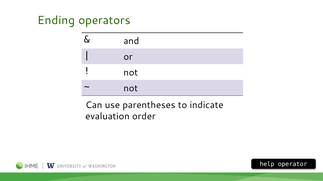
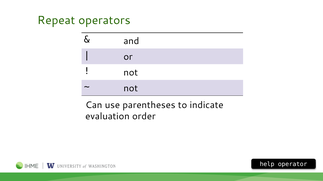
Ending: Ending -> Repeat
